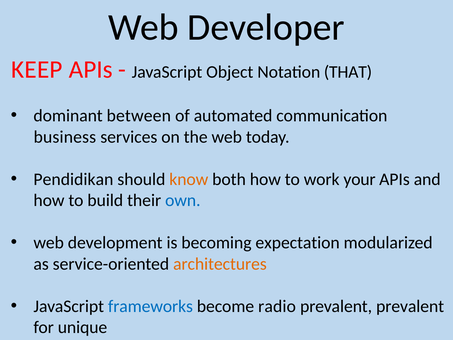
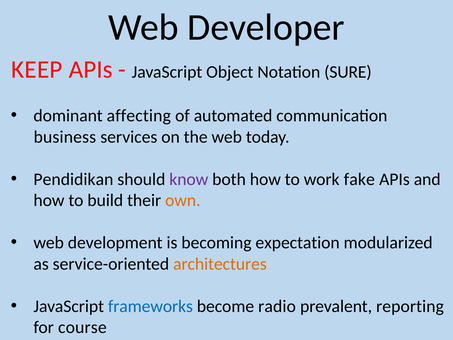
THAT: THAT -> SURE
between: between -> affecting
know colour: orange -> purple
your: your -> fake
own colour: blue -> orange
prevalent prevalent: prevalent -> reporting
unique: unique -> course
